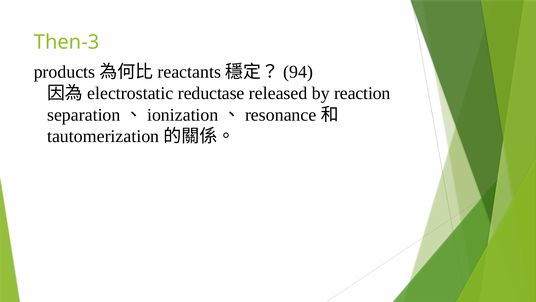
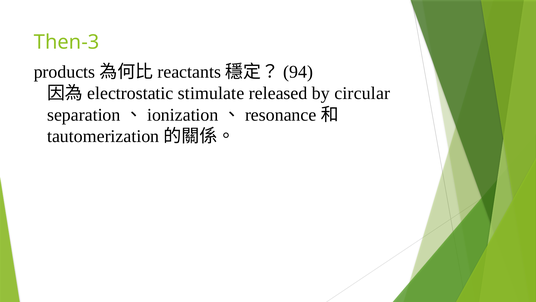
reductase: reductase -> stimulate
reaction: reaction -> circular
